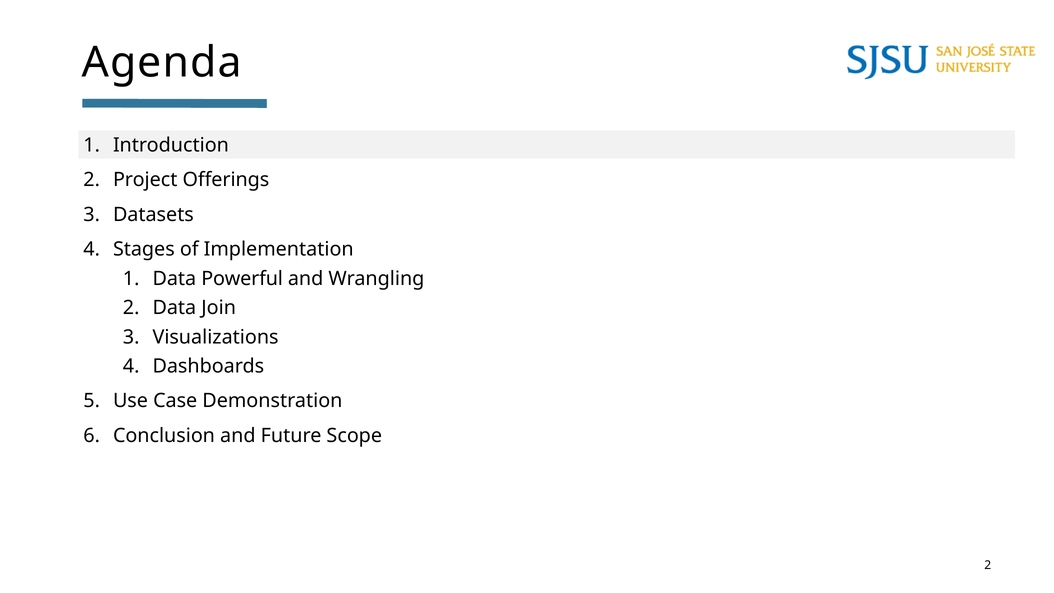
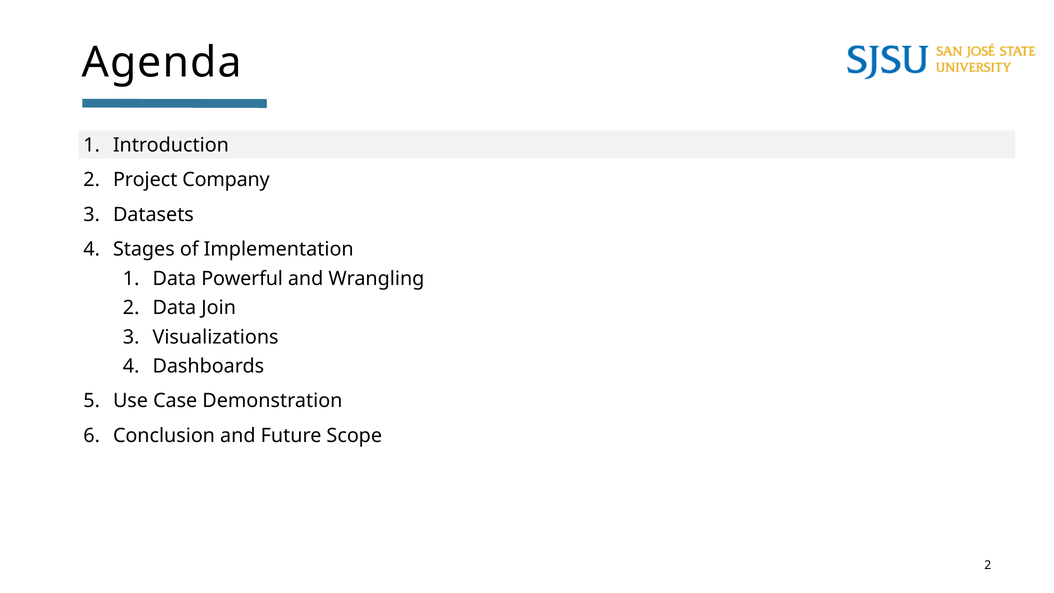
Offerings: Offerings -> Company
